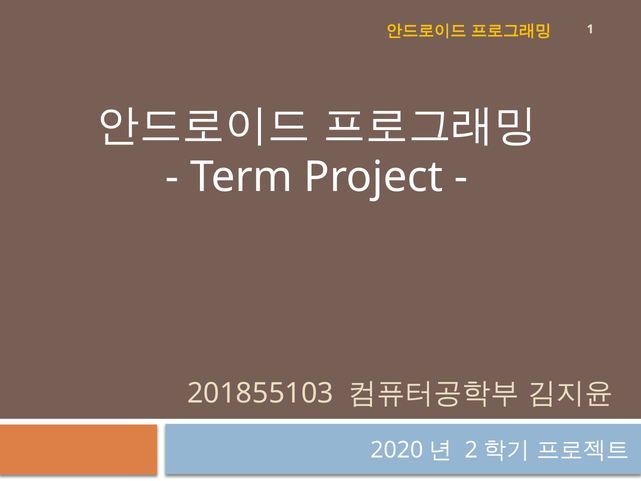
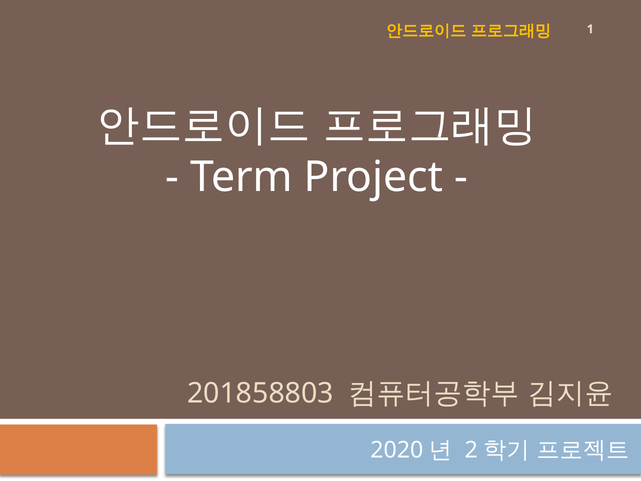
201855103: 201855103 -> 201858803
